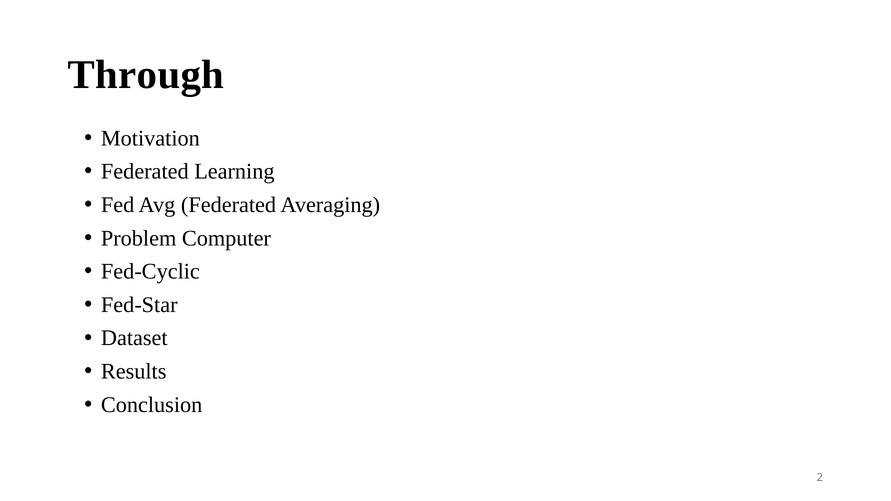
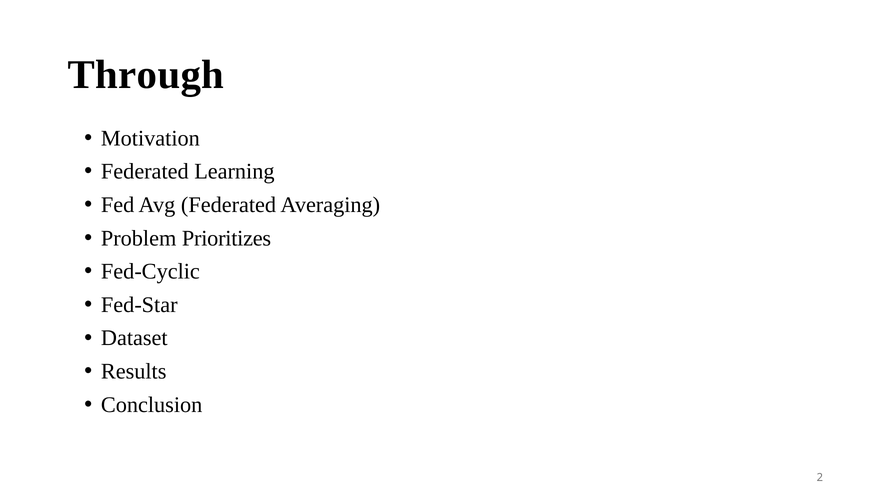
Computer: Computer -> Prioritizes
